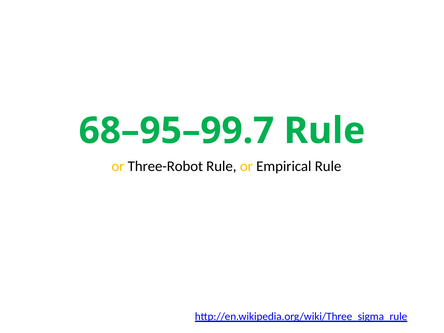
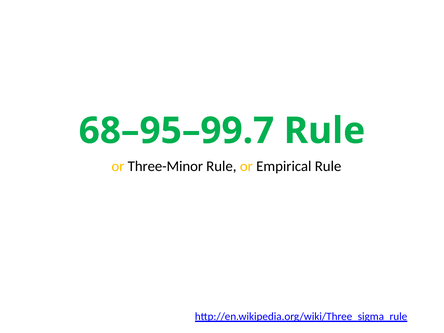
Three-Robot: Three-Robot -> Three-Minor
